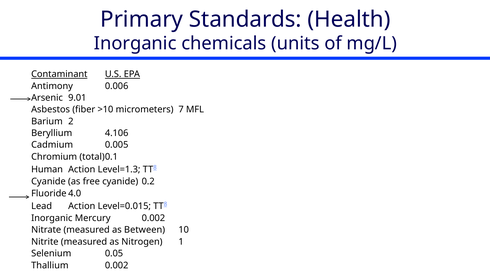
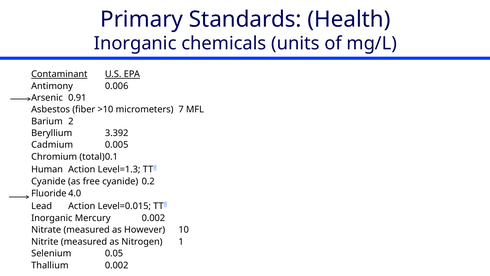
9.01: 9.01 -> 0.91
4.106: 4.106 -> 3.392
Between: Between -> However
